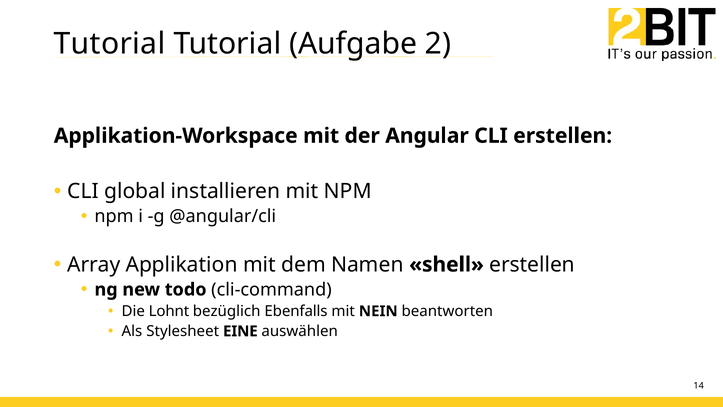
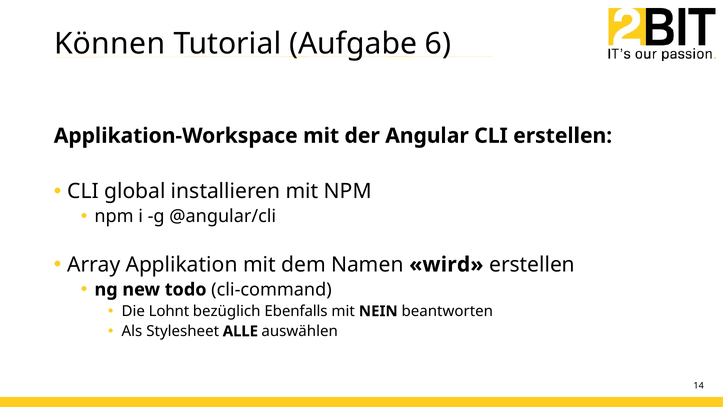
Tutorial at (110, 44): Tutorial -> Können
2: 2 -> 6
shell: shell -> wird
EINE: EINE -> ALLE
